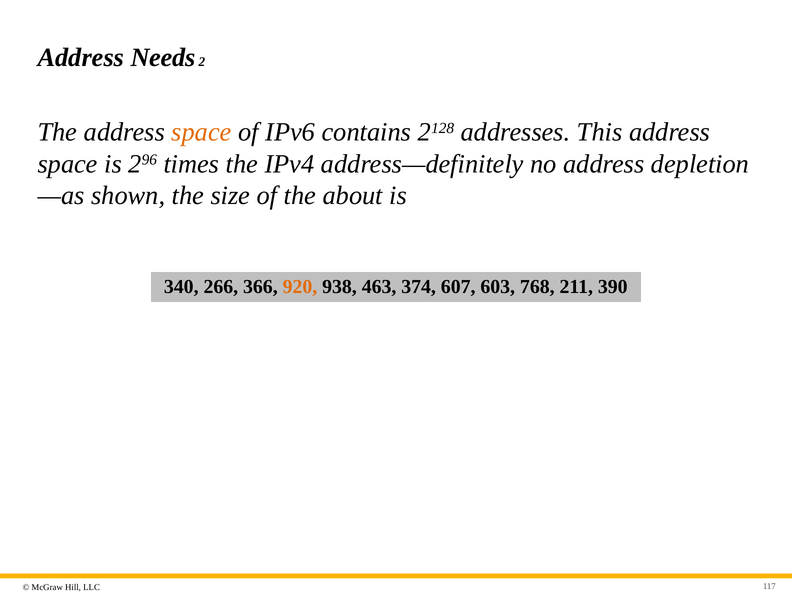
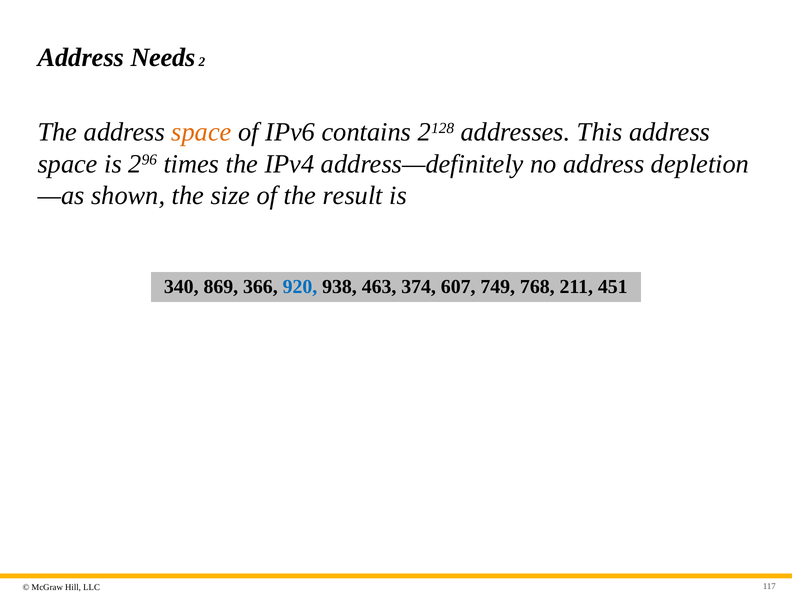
about: about -> result
266: 266 -> 869
920 colour: orange -> blue
603: 603 -> 749
390: 390 -> 451
